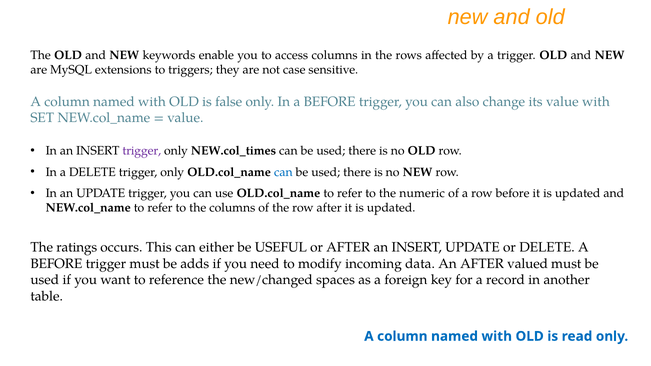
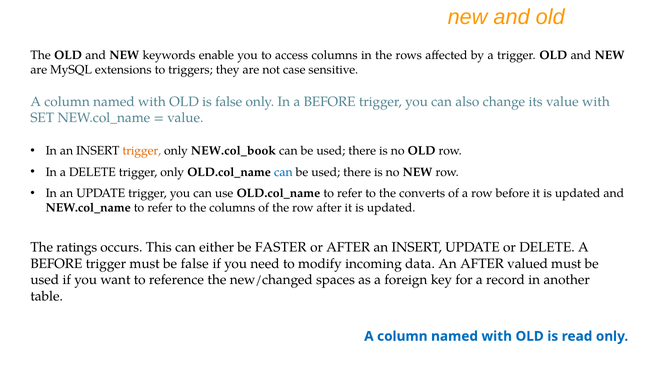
trigger at (142, 151) colour: purple -> orange
NEW.col_times: NEW.col_times -> NEW.col_book
numeric: numeric -> converts
USEFUL: USEFUL -> FASTER
be adds: adds -> false
